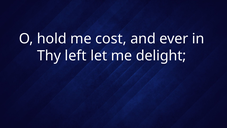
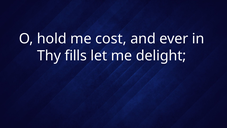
left: left -> fills
